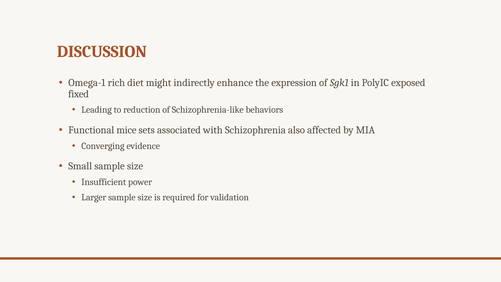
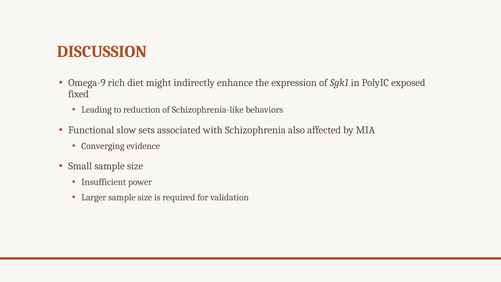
Omega-1: Omega-1 -> Omega-9
mice: mice -> slow
